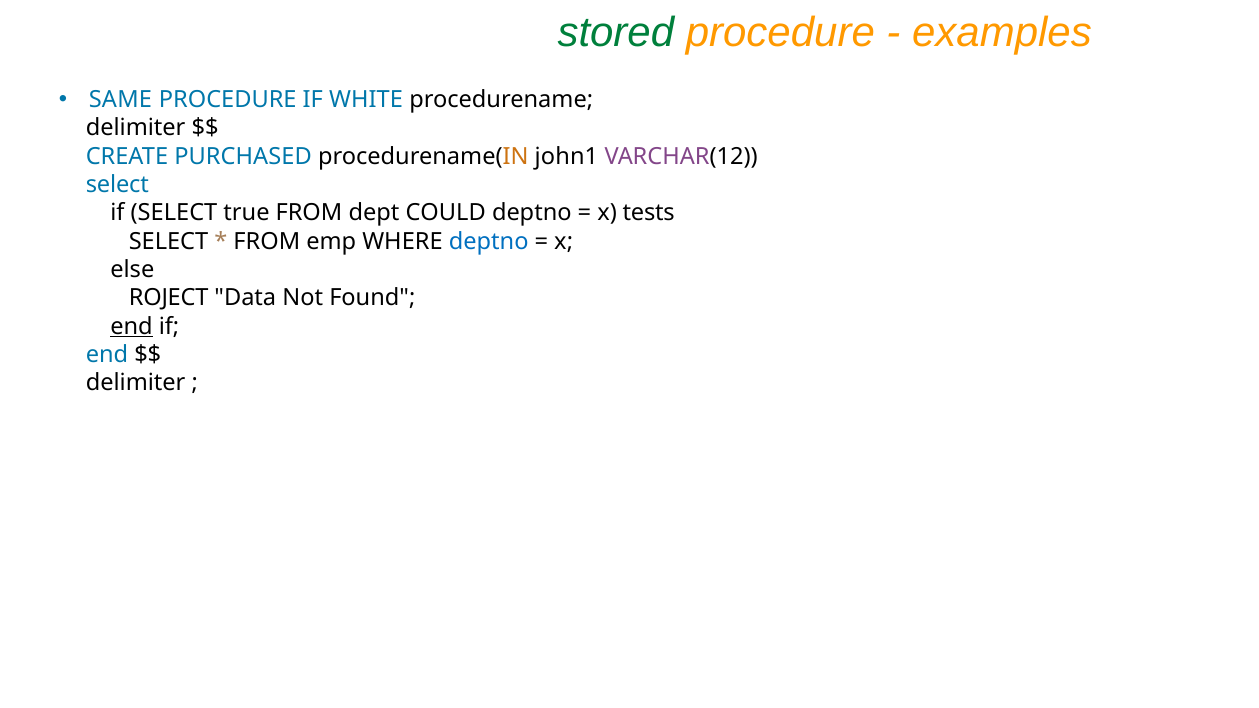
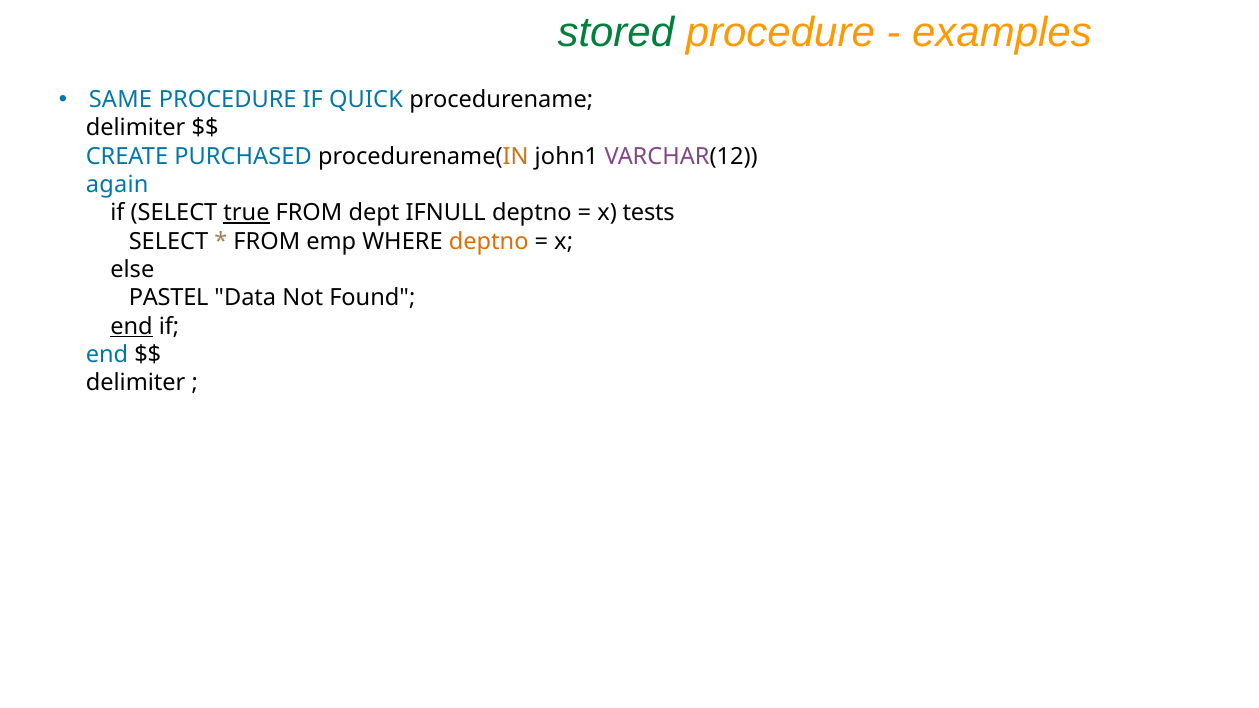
WHITE: WHITE -> QUICK
select at (117, 185): select -> again
true underline: none -> present
COULD: COULD -> IFNULL
deptno at (489, 241) colour: blue -> orange
ROJECT: ROJECT -> PASTEL
